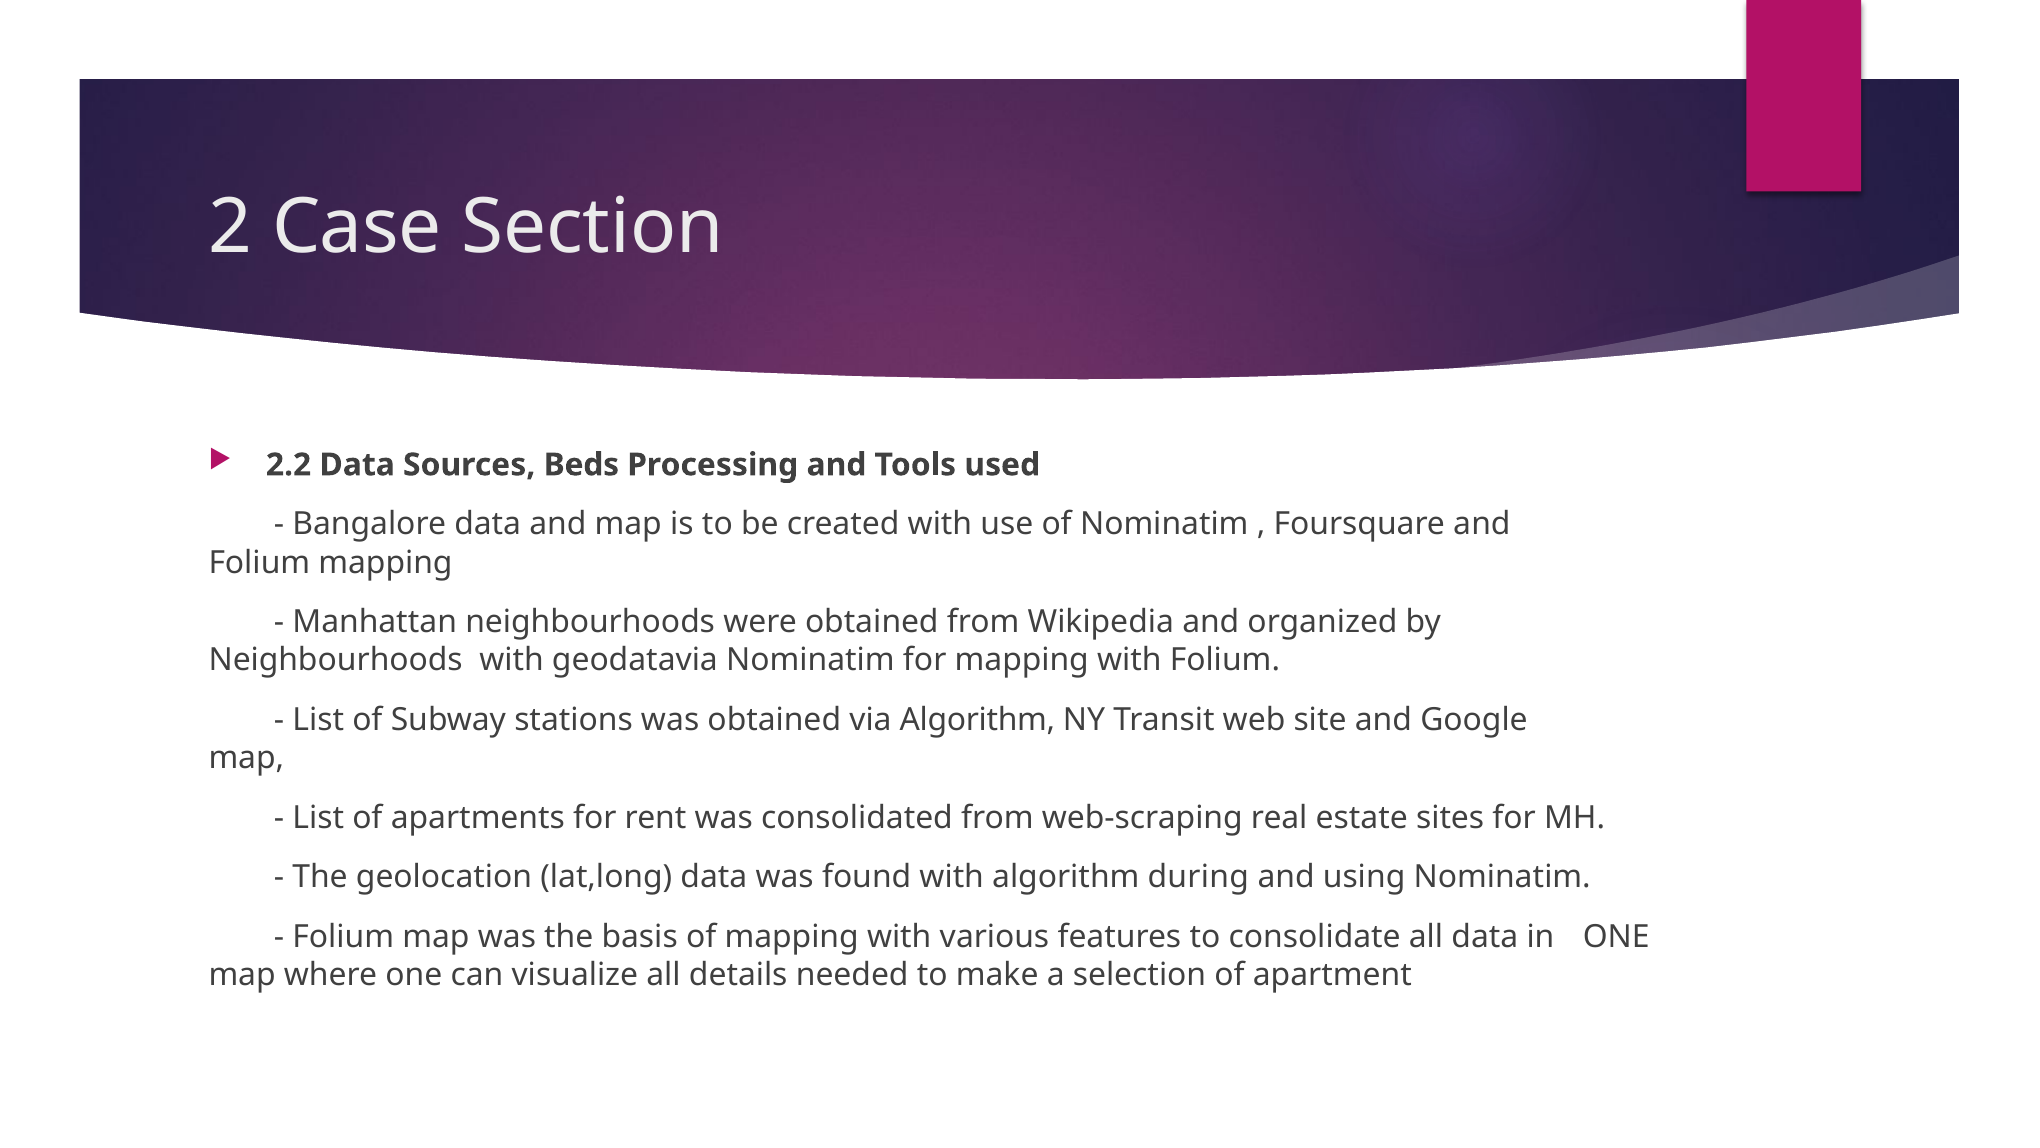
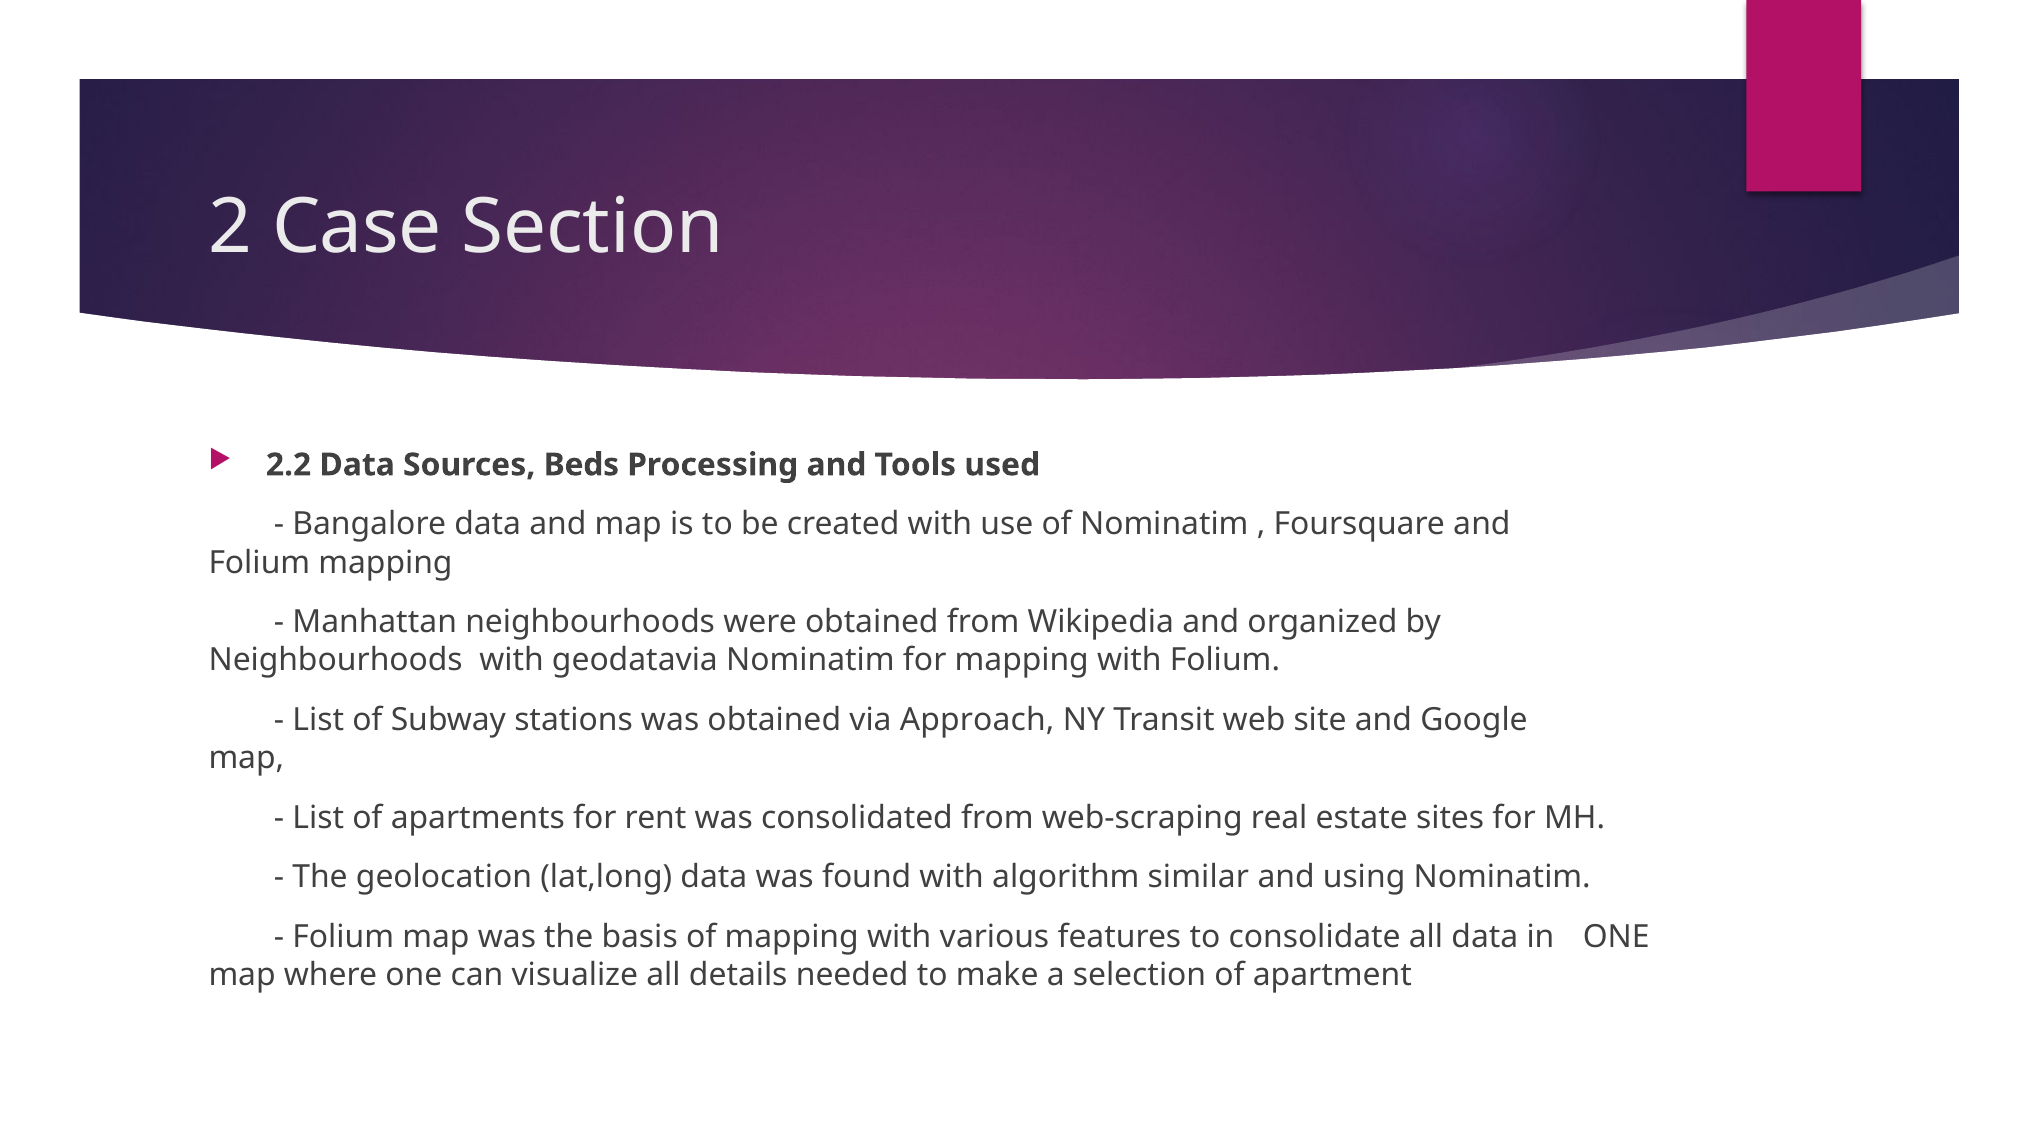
via Algorithm: Algorithm -> Approach
during: during -> similar
